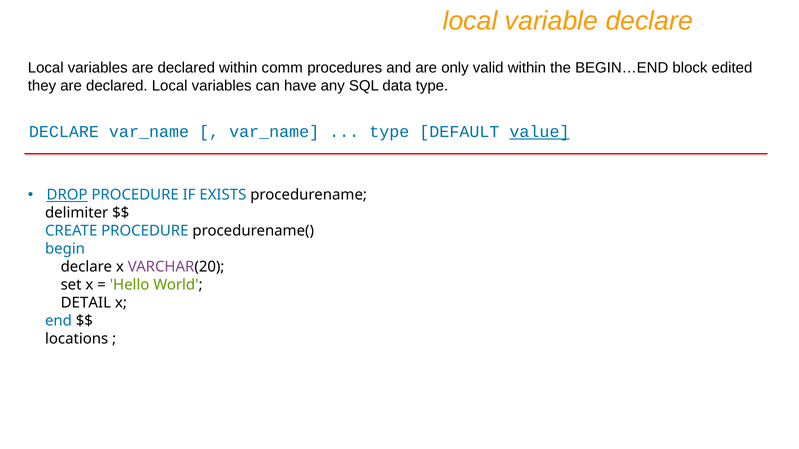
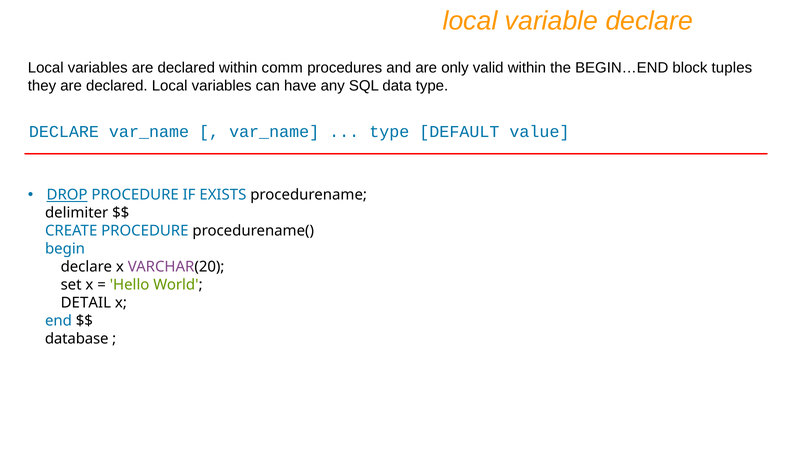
edited: edited -> tuples
value underline: present -> none
locations: locations -> database
